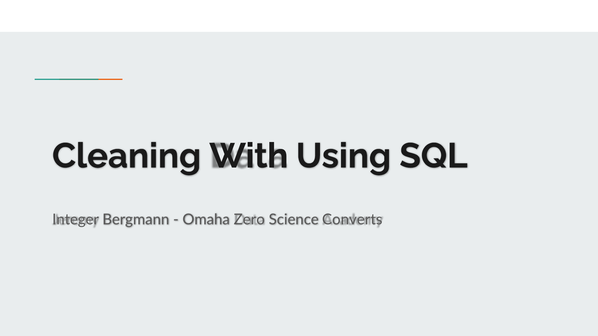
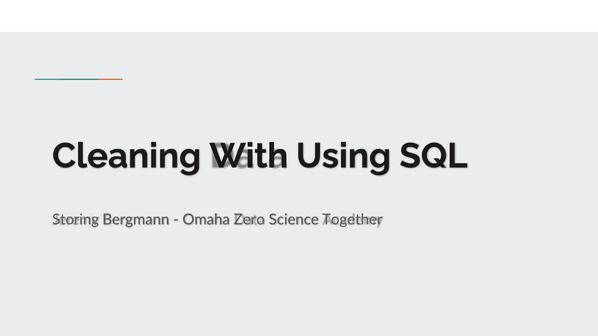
Integer: Integer -> Storing
Converts: Converts -> Together
